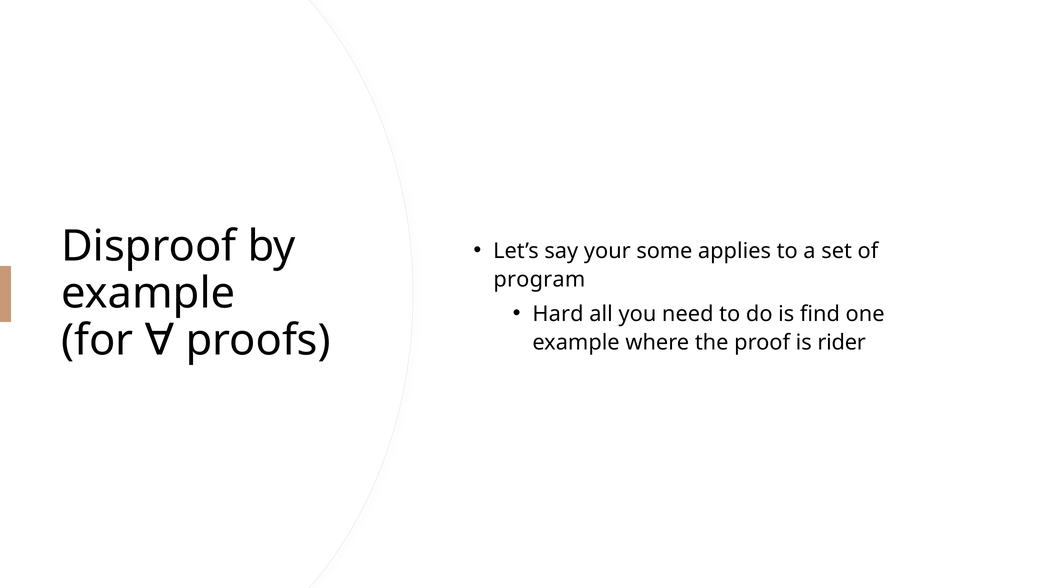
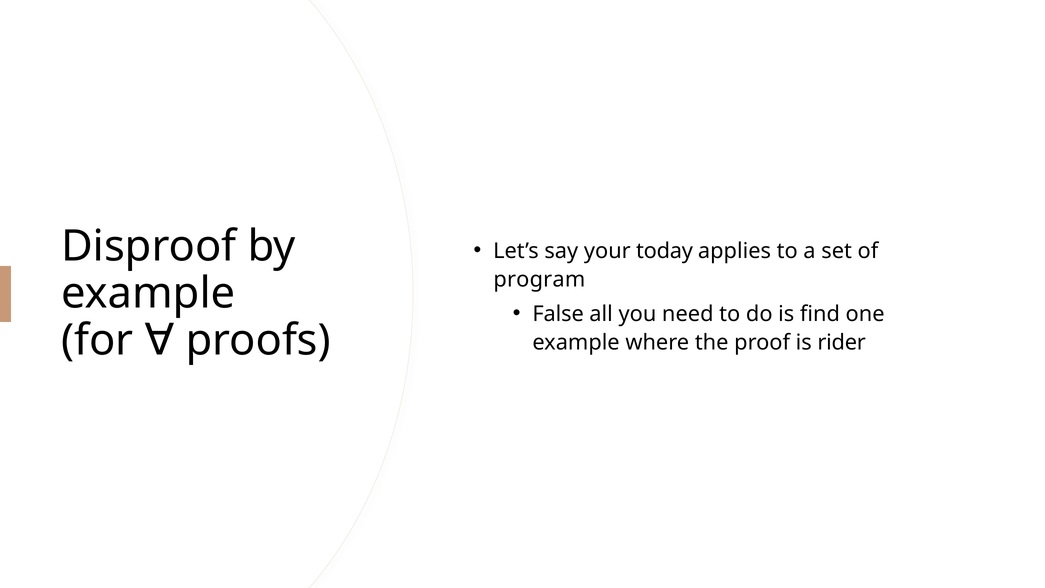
some: some -> today
Hard: Hard -> False
